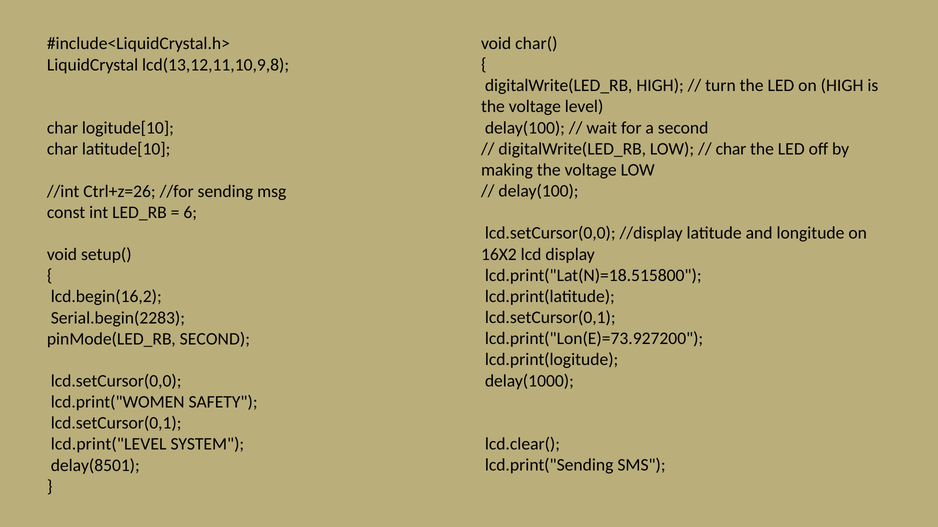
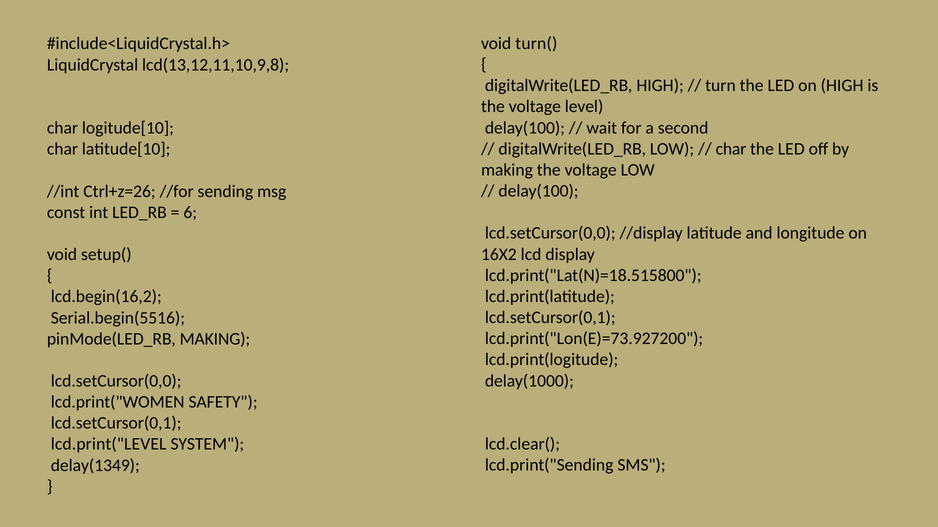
char(: char( -> turn(
Serial.begin(2283: Serial.begin(2283 -> Serial.begin(5516
pinMode(LED_RB SECOND: SECOND -> MAKING
delay(8501: delay(8501 -> delay(1349
